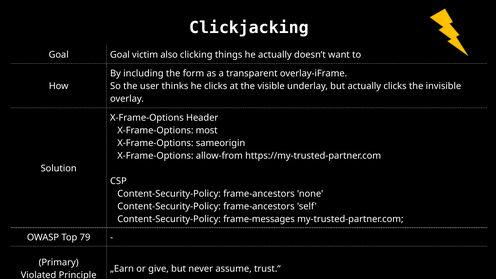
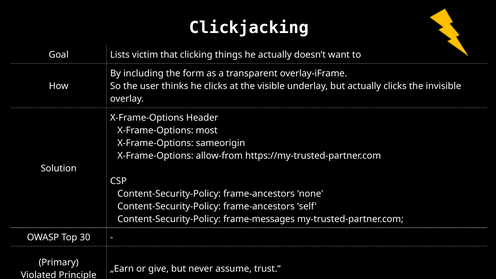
Goal Goal: Goal -> Lists
also: also -> that
79: 79 -> 30
